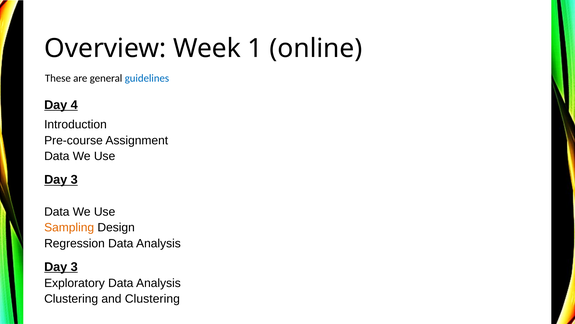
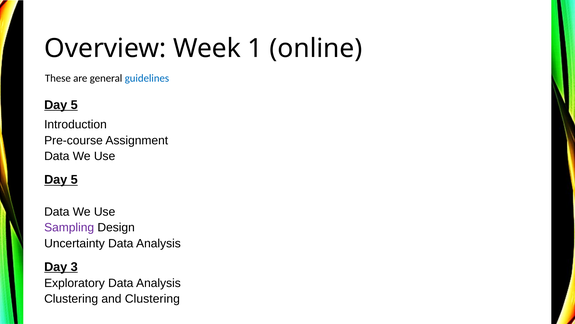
4 at (74, 105): 4 -> 5
3 at (74, 179): 3 -> 5
Sampling colour: orange -> purple
Regression: Regression -> Uncertainty
